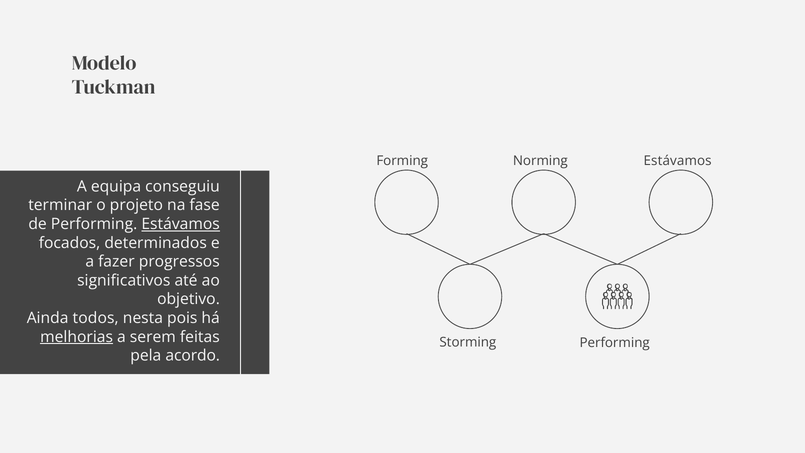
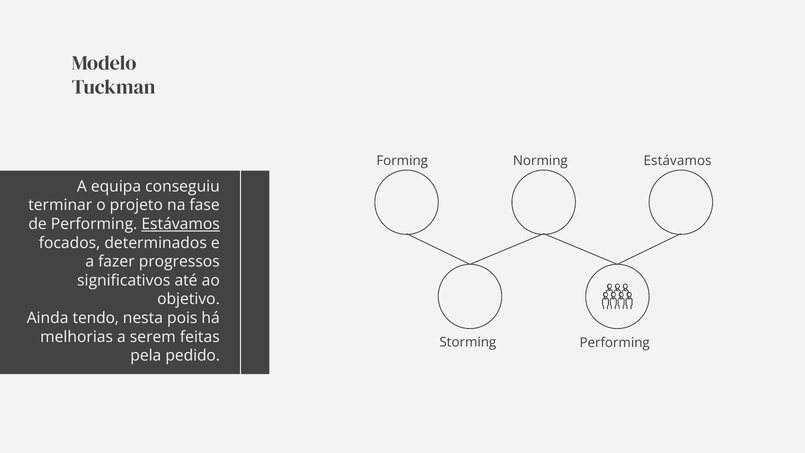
todos: todos -> tendo
melhorias underline: present -> none
acordo: acordo -> pedido
